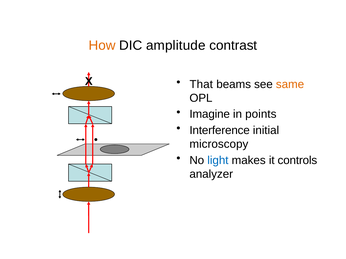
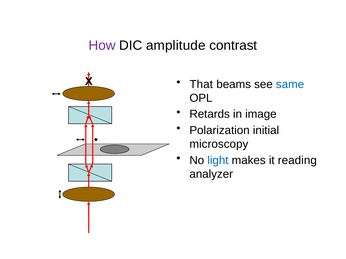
How colour: orange -> purple
same colour: orange -> blue
Imagine: Imagine -> Retards
points: points -> image
Interference: Interference -> Polarization
controls: controls -> reading
